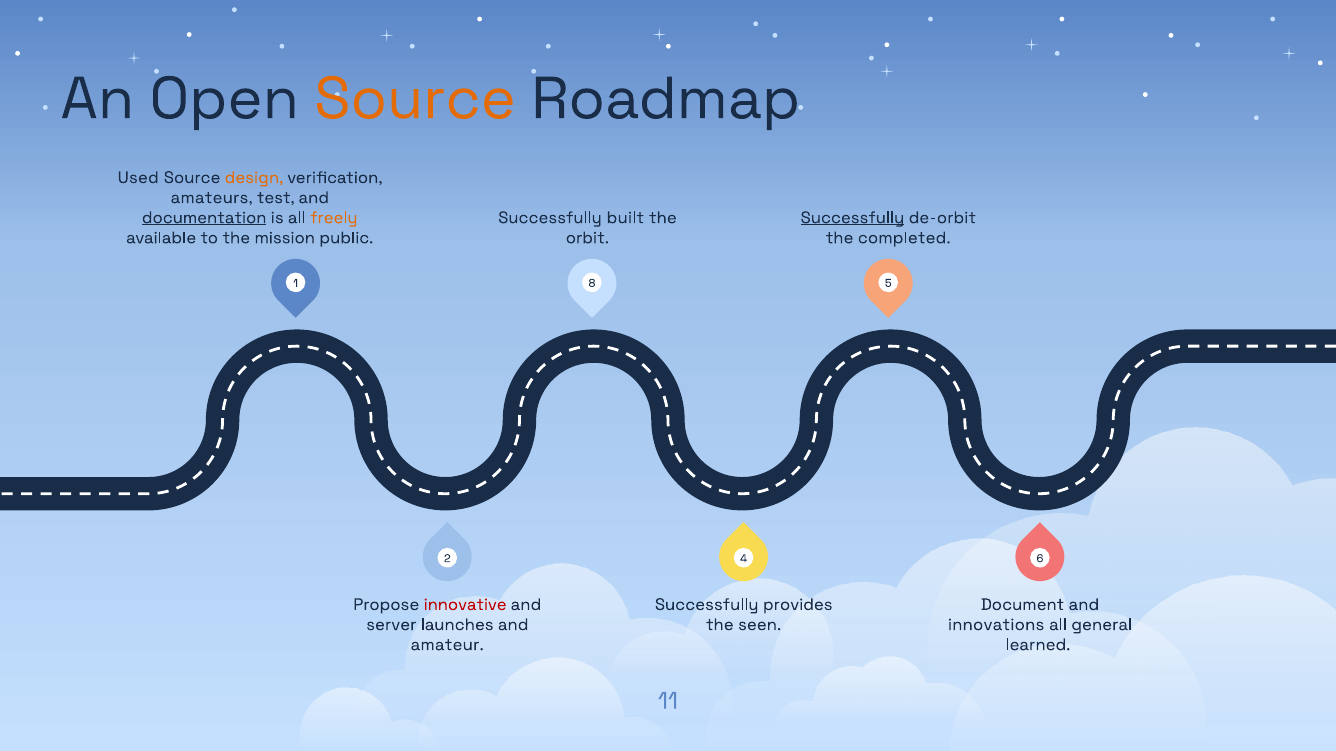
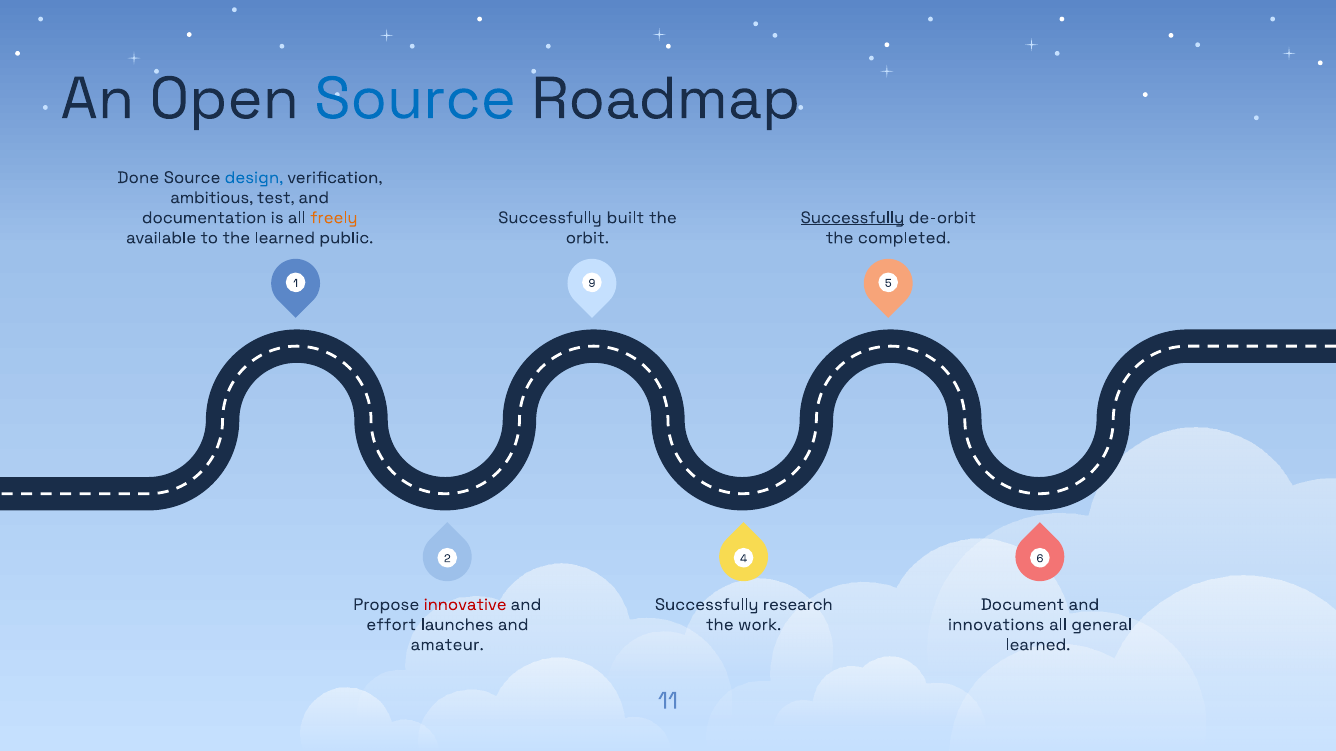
Source at (415, 99) colour: orange -> blue
Used: Used -> Done
design colour: orange -> blue
amateurs: amateurs -> ambitious
documentation underline: present -> none
the mission: mission -> learned
8: 8 -> 9
provides: provides -> research
server: server -> effort
seen: seen -> work
